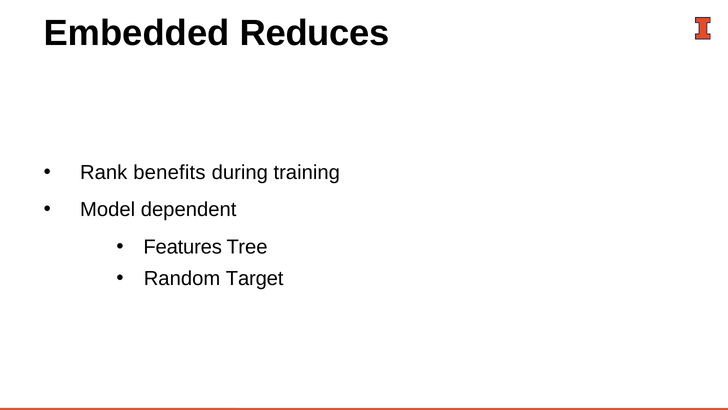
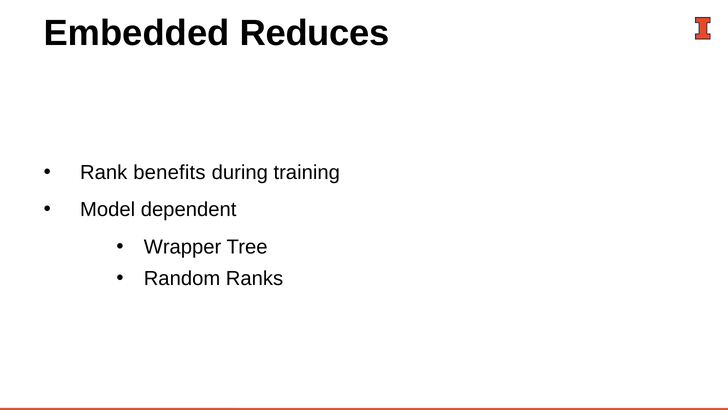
Features: Features -> Wrapper
Target: Target -> Ranks
